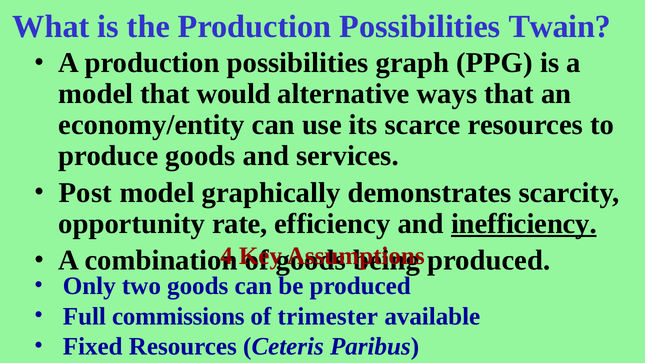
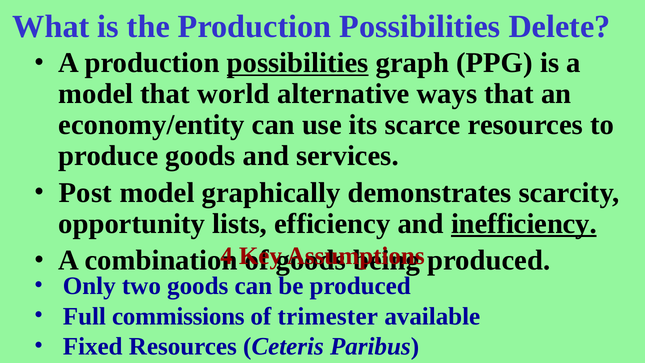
Twain: Twain -> Delete
possibilities at (298, 63) underline: none -> present
would: would -> world
rate: rate -> lists
